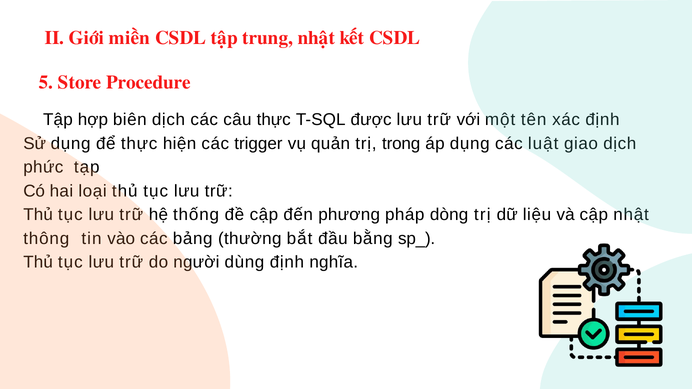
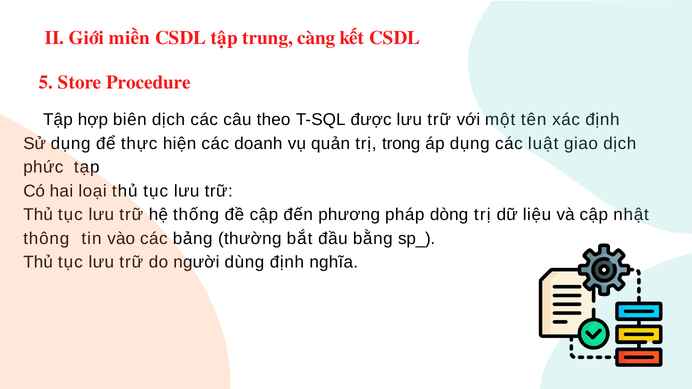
trung nhật: nhật -> càng
thực at (274, 120): thực -> theo
trigger: trigger -> doanh
